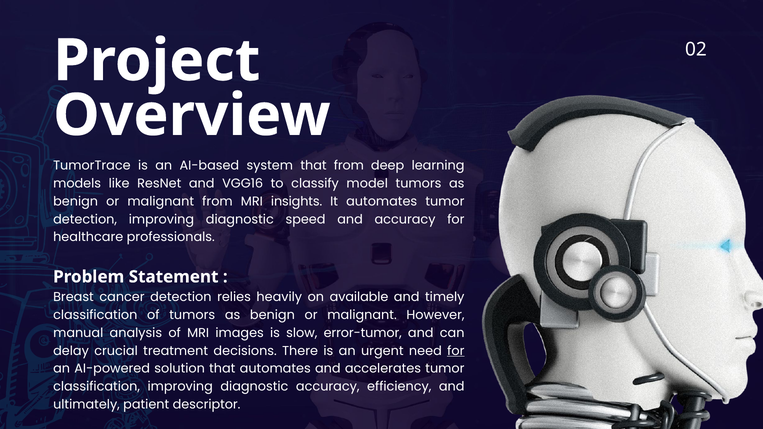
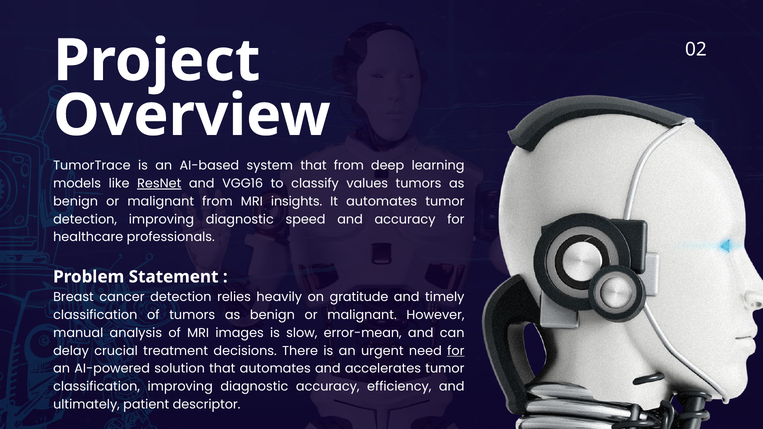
ResNet underline: none -> present
model: model -> values
available: available -> gratitude
error-tumor: error-tumor -> error-mean
